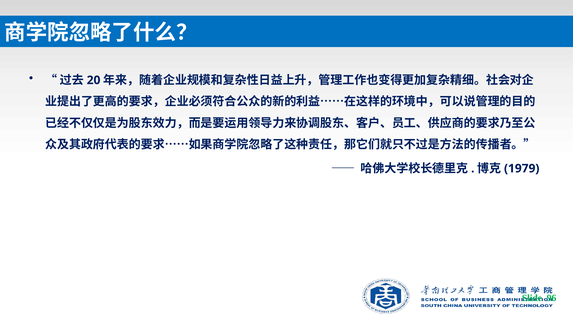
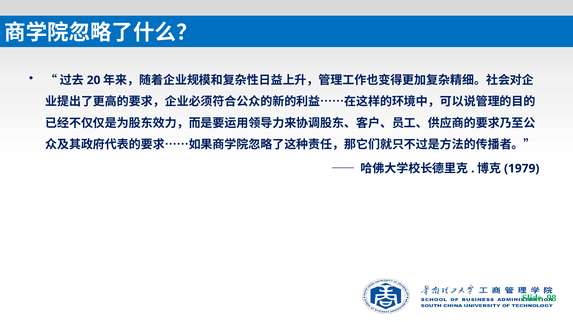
96: 96 -> 98
